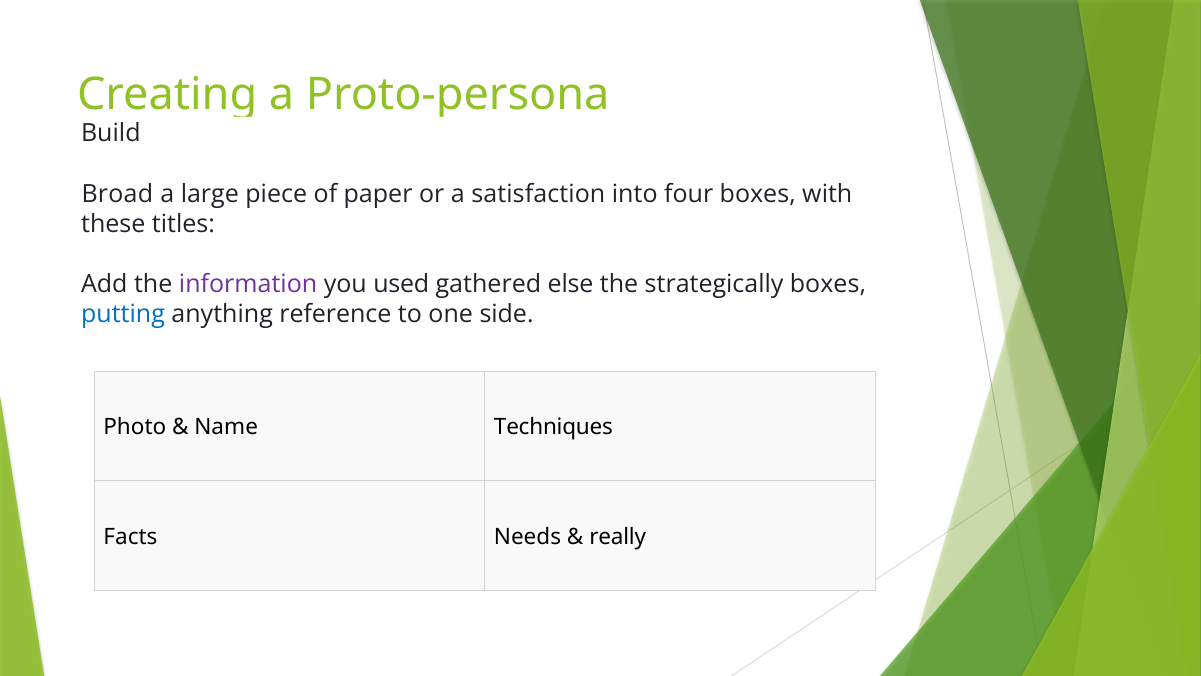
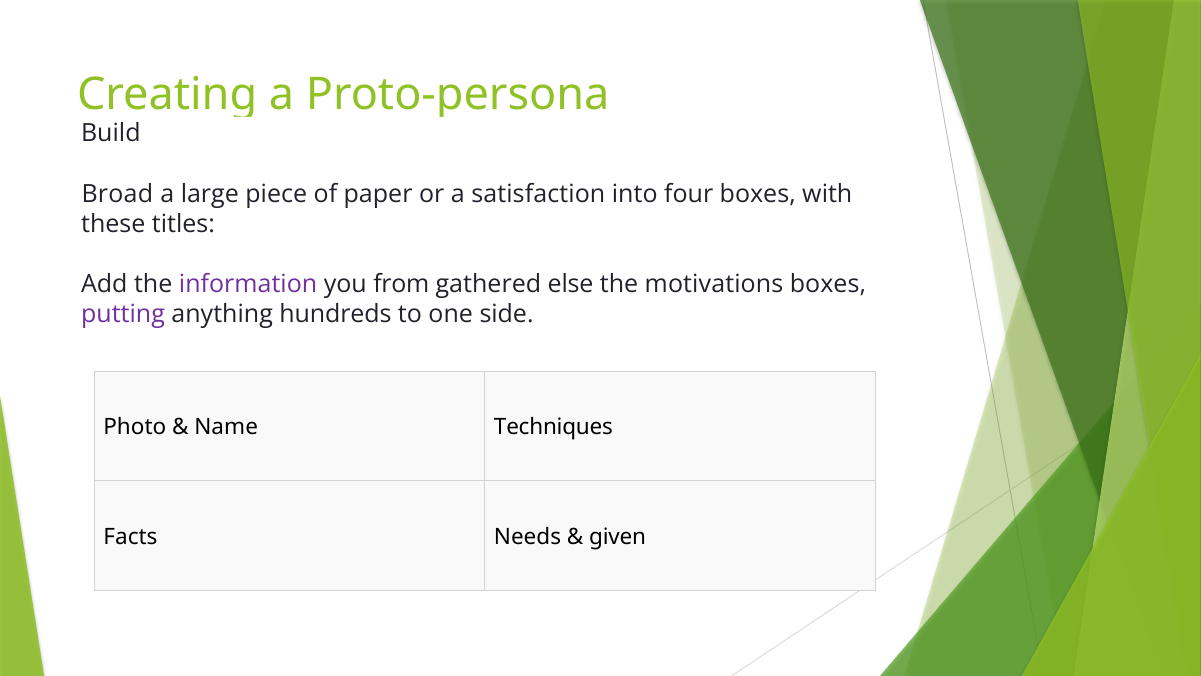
used: used -> from
strategically: strategically -> motivations
putting colour: blue -> purple
reference: reference -> hundreds
really: really -> given
